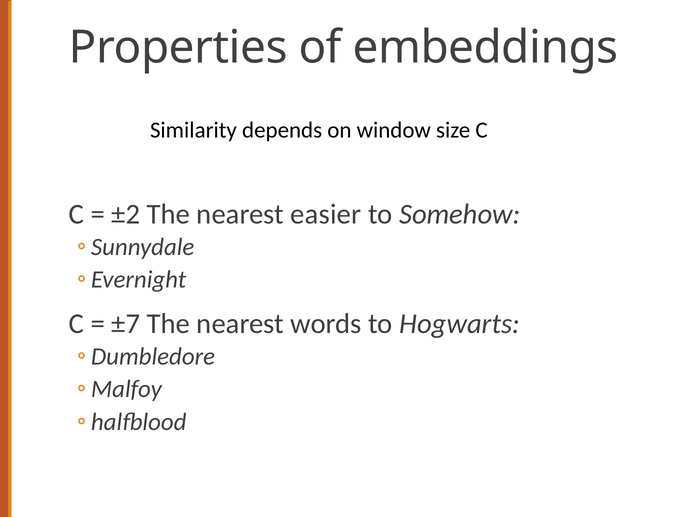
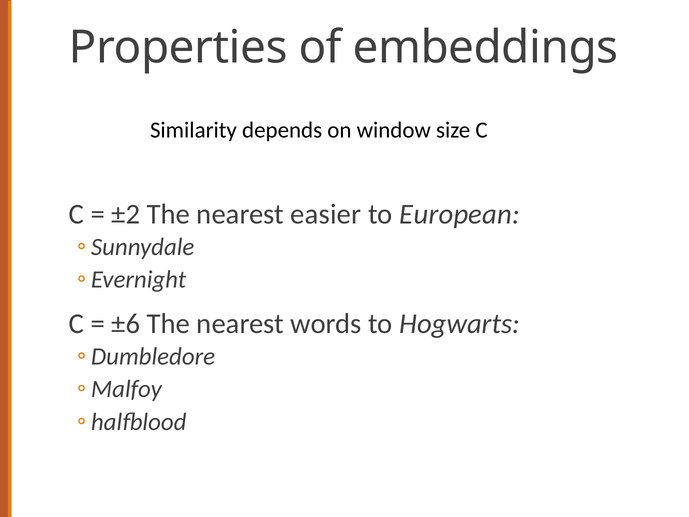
Somehow: Somehow -> European
±7: ±7 -> ±6
